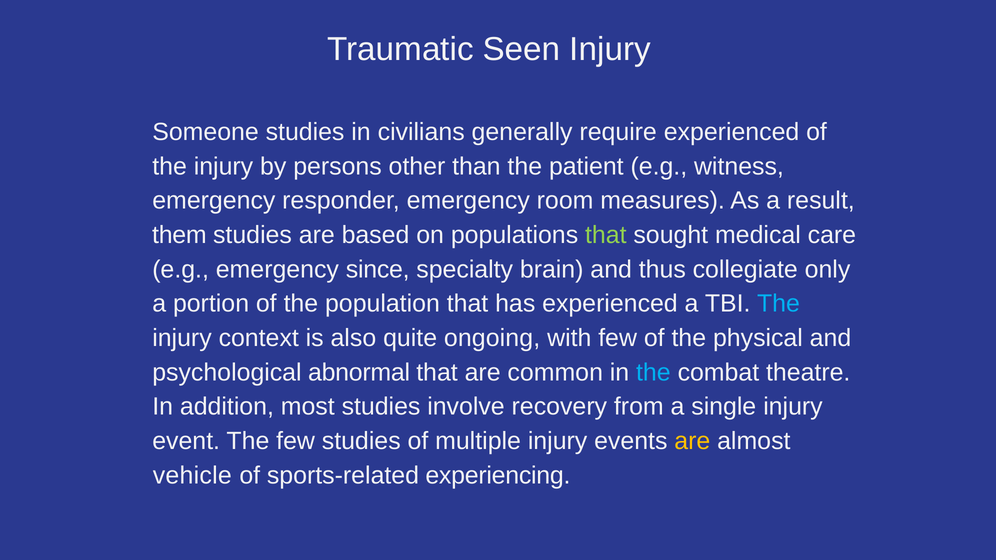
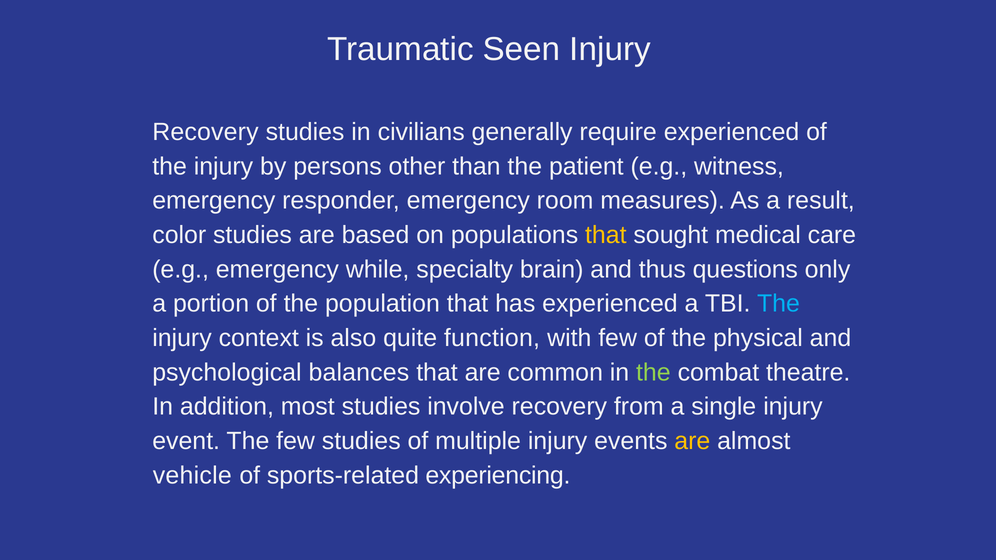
Someone at (206, 132): Someone -> Recovery
them: them -> color
that at (606, 235) colour: light green -> yellow
since: since -> while
collegiate: collegiate -> questions
ongoing: ongoing -> function
abnormal: abnormal -> balances
the at (653, 373) colour: light blue -> light green
